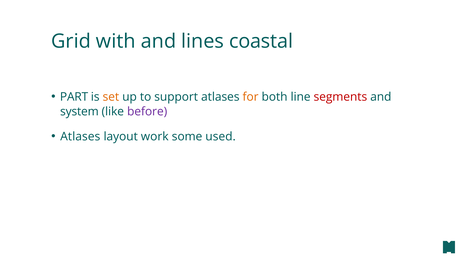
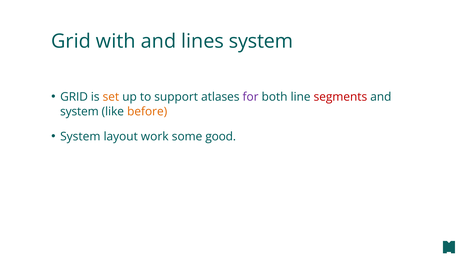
lines coastal: coastal -> system
PART at (74, 97): PART -> GRID
for colour: orange -> purple
before colour: purple -> orange
Atlases at (80, 137): Atlases -> System
used: used -> good
